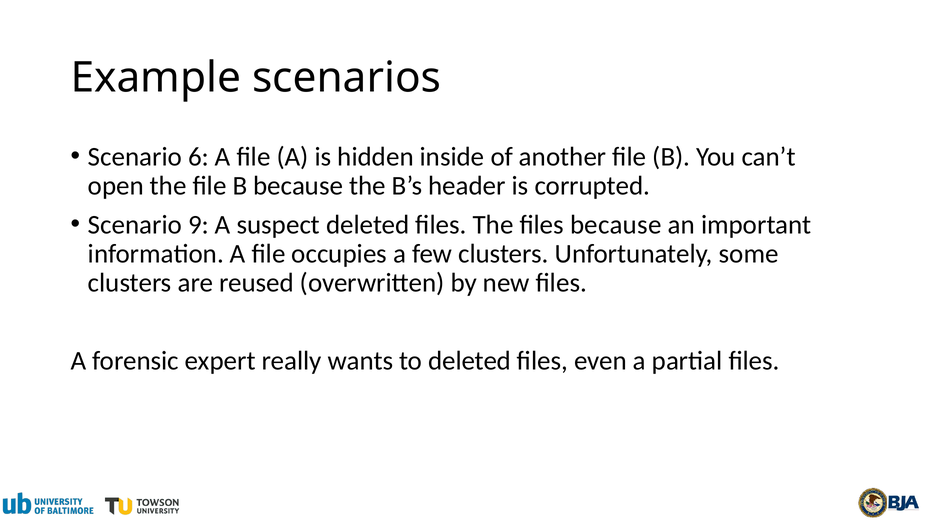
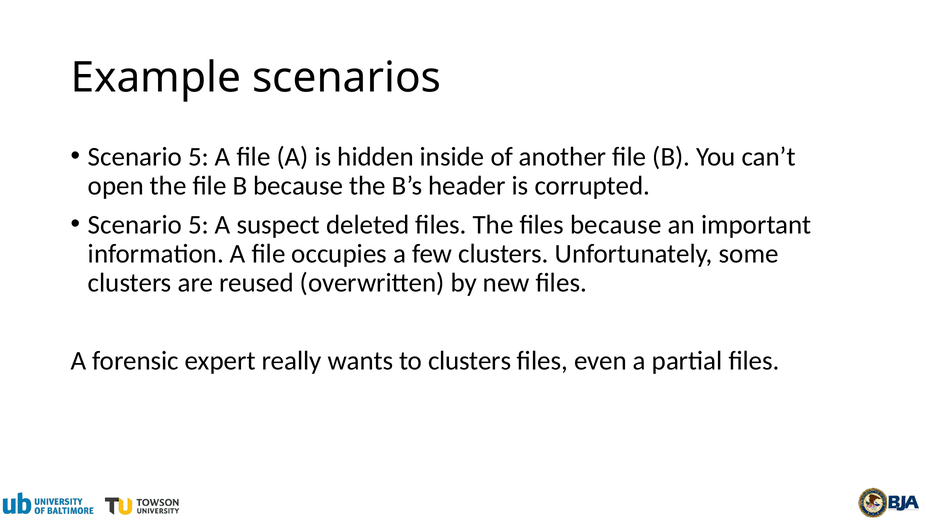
6 at (198, 157): 6 -> 5
9 at (198, 225): 9 -> 5
to deleted: deleted -> clusters
